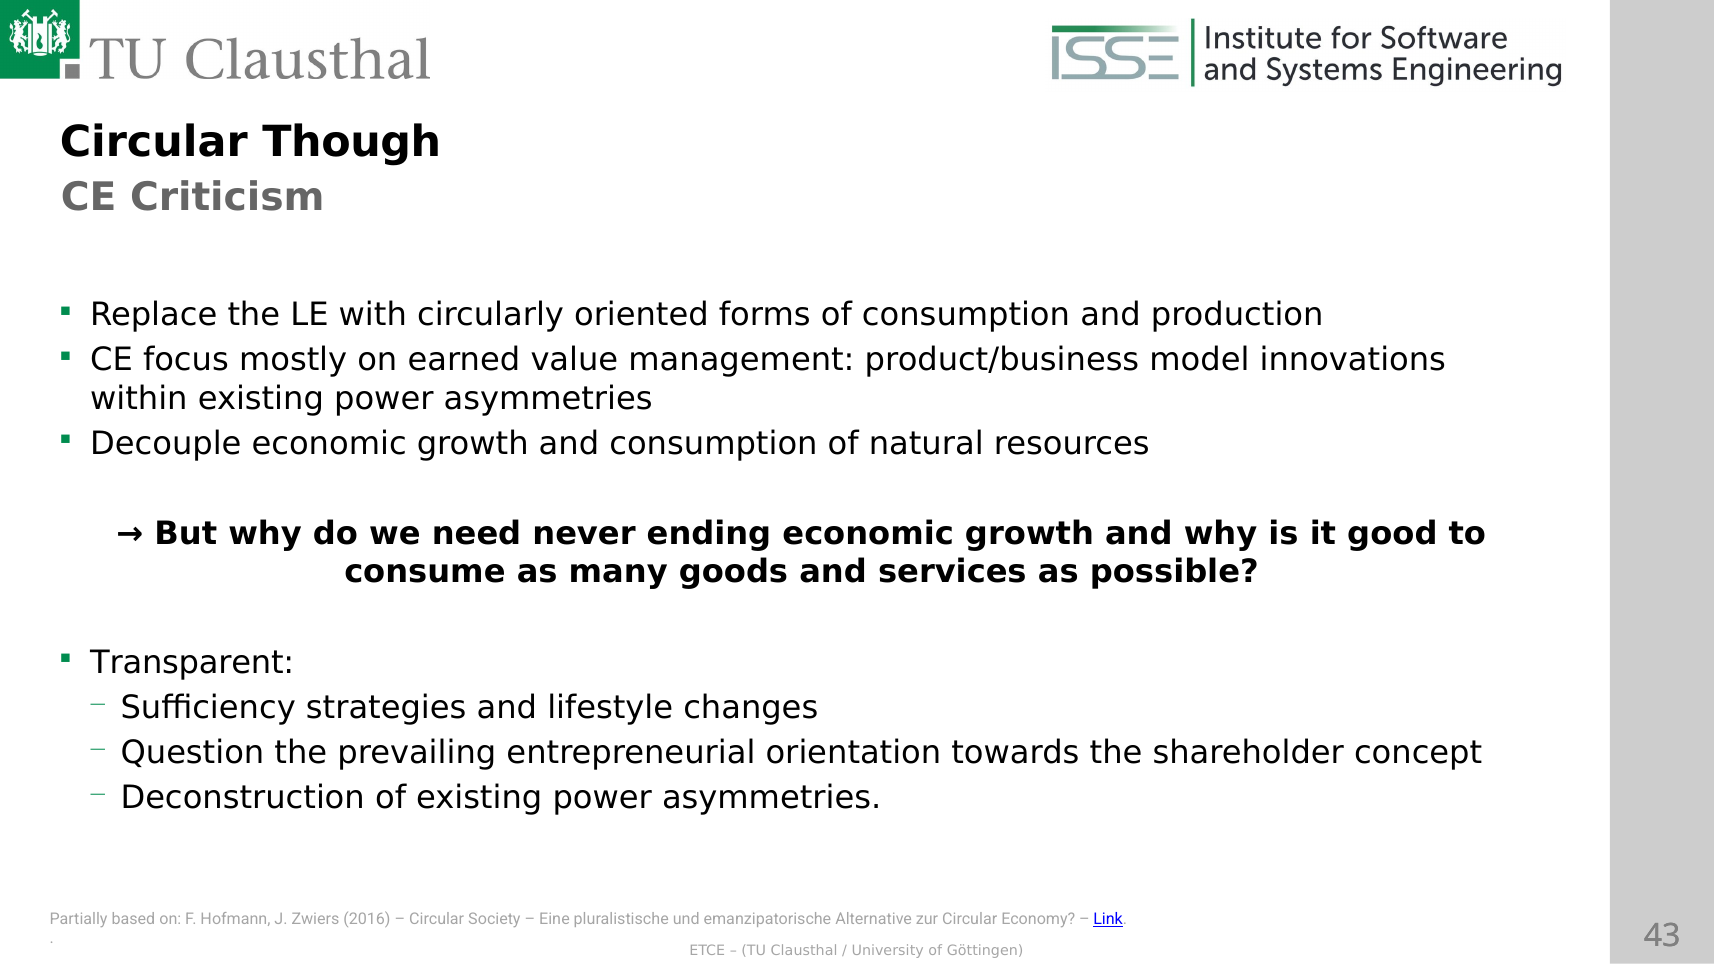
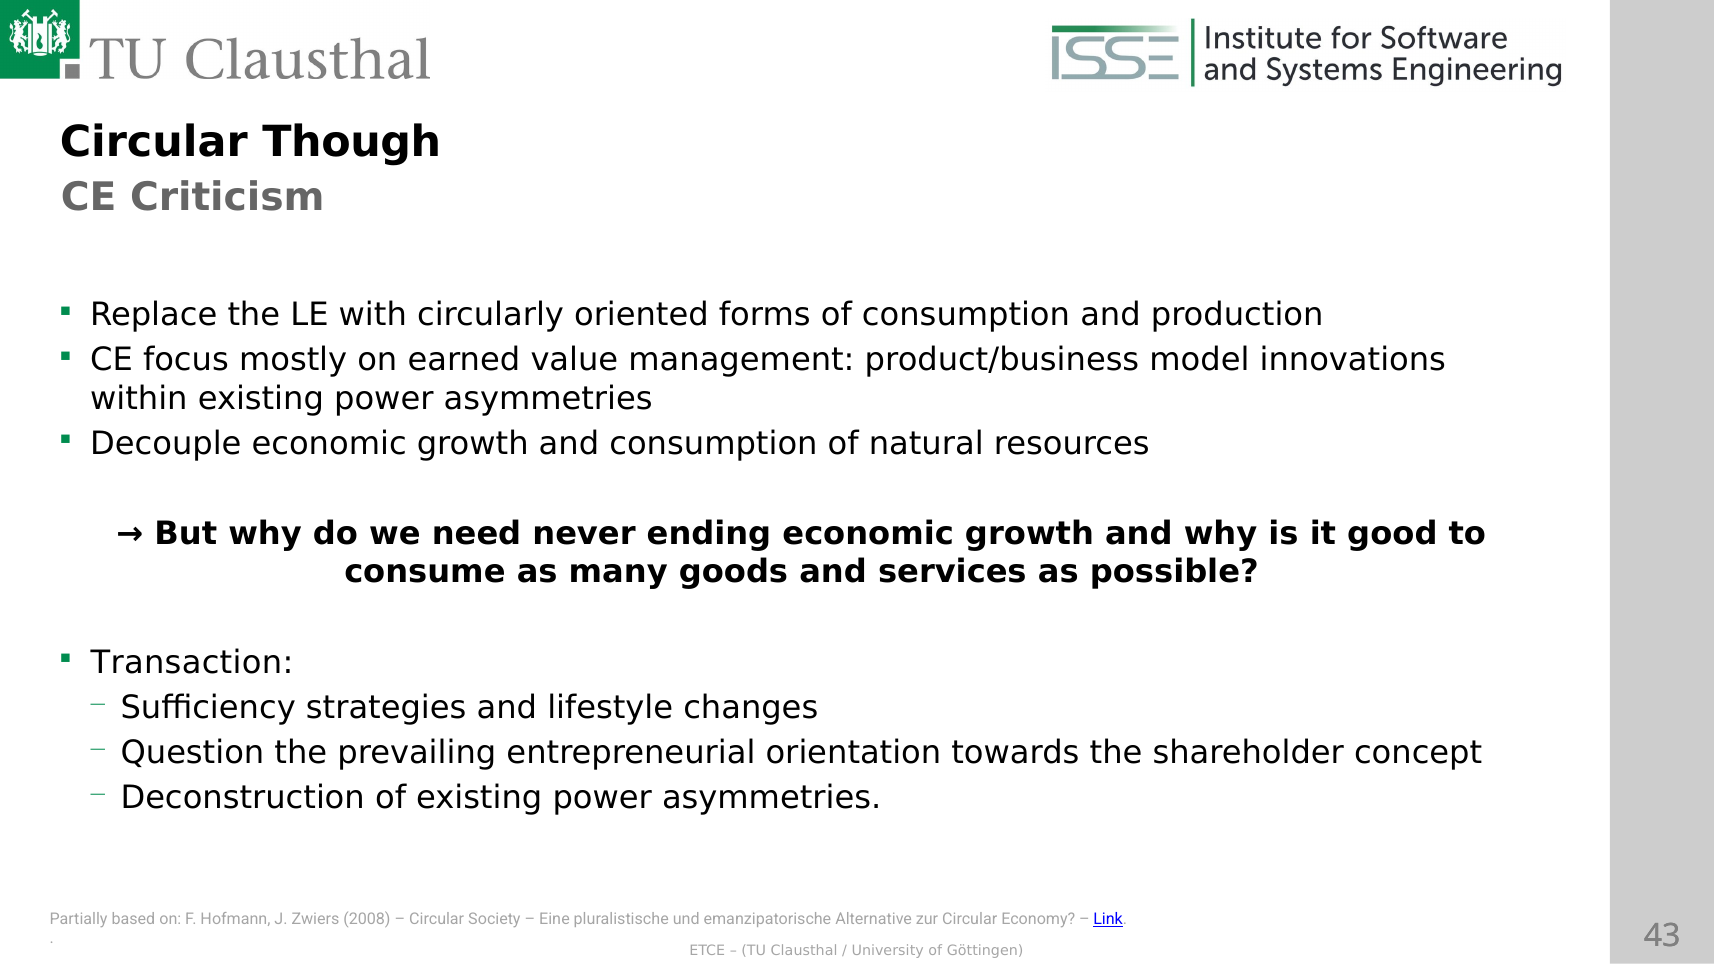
Transparent: Transparent -> Transaction
2016: 2016 -> 2008
